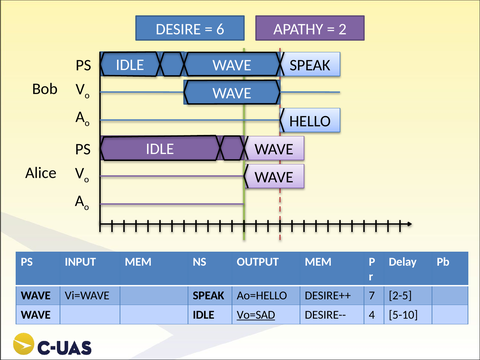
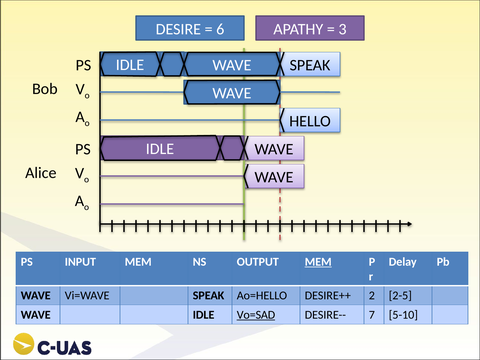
2: 2 -> 3
MEM at (318, 262) underline: none -> present
7: 7 -> 2
4: 4 -> 7
